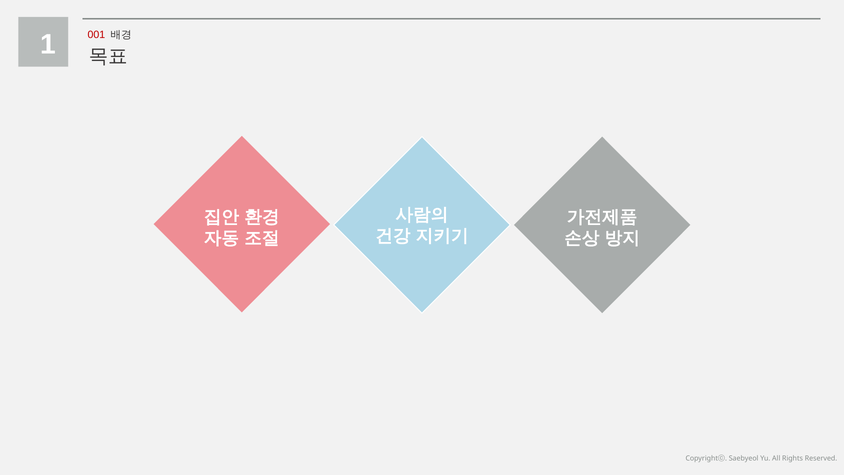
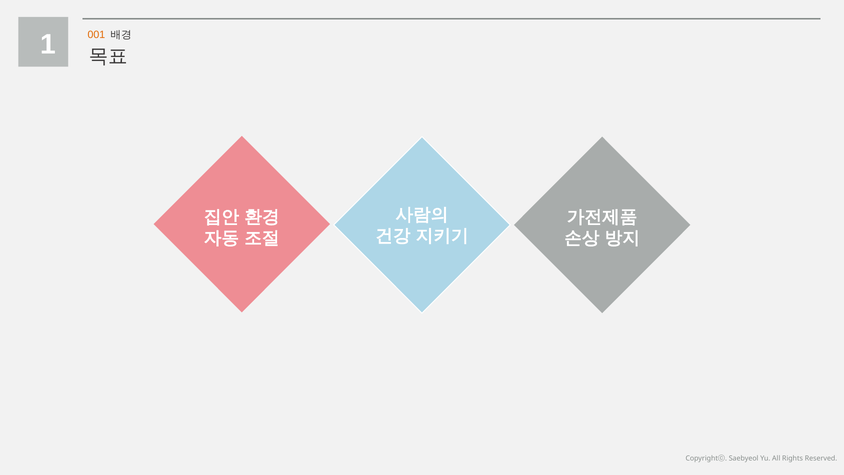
001 colour: red -> orange
